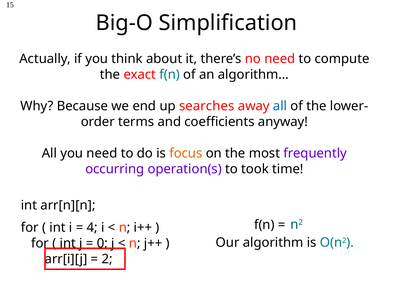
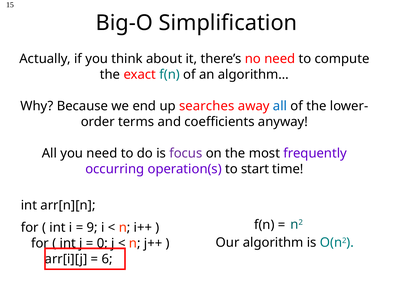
focus colour: orange -> purple
took: took -> start
4: 4 -> 9
2: 2 -> 6
